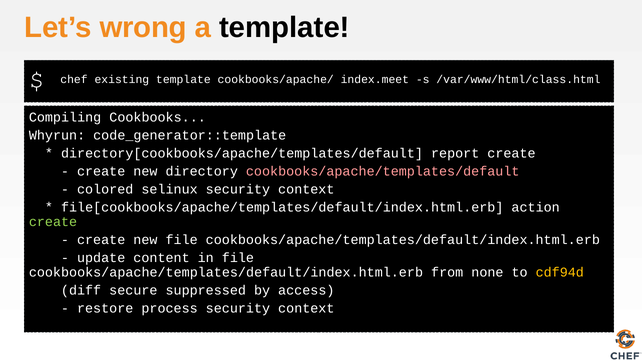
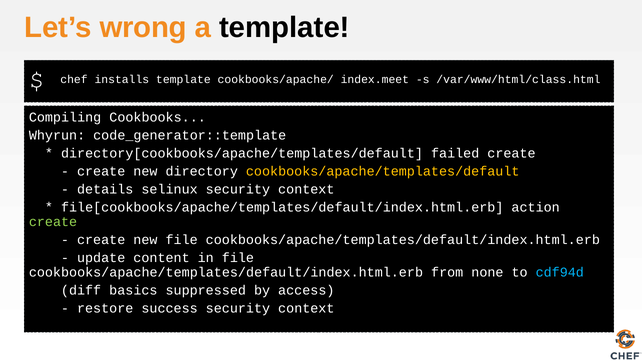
existing: existing -> installs
report: report -> failed
cookbooks/apache/templates/default colour: pink -> yellow
colored: colored -> details
cdf94d colour: yellow -> light blue
secure: secure -> basics
process: process -> success
